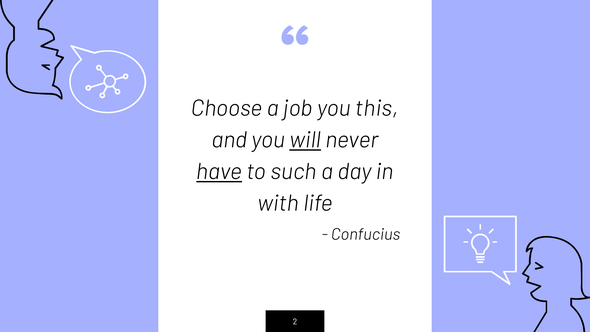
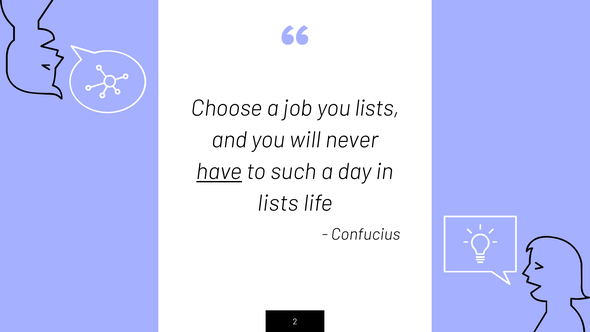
you this: this -> lists
will underline: present -> none
with at (278, 203): with -> lists
